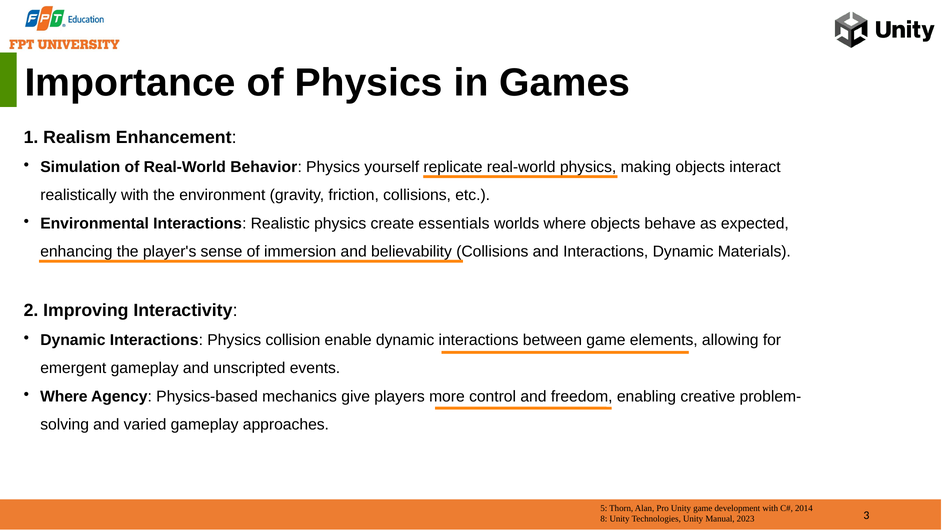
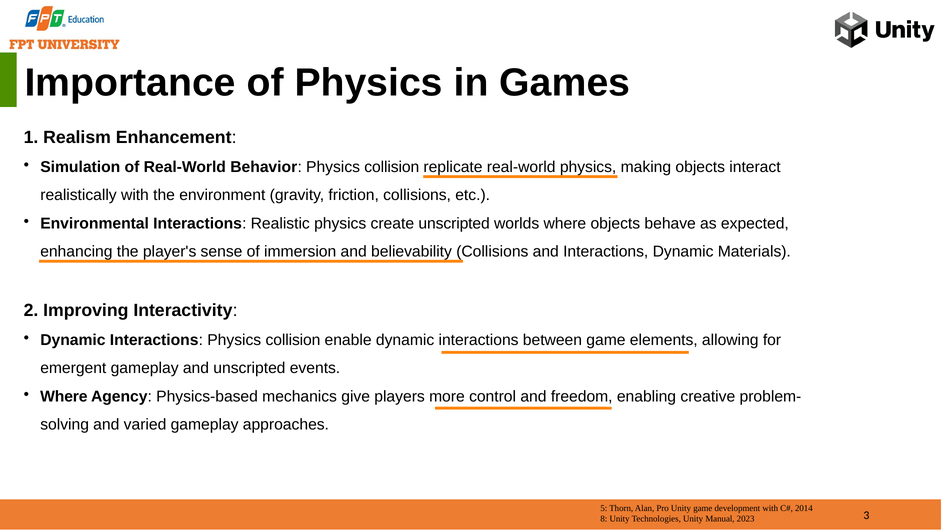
Behavior Physics yourself: yourself -> collision
create essentials: essentials -> unscripted
